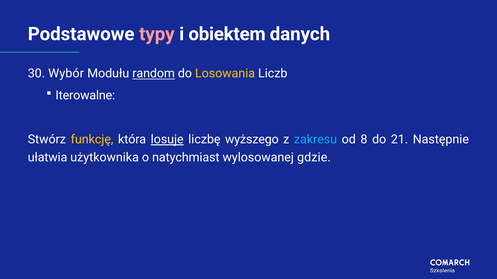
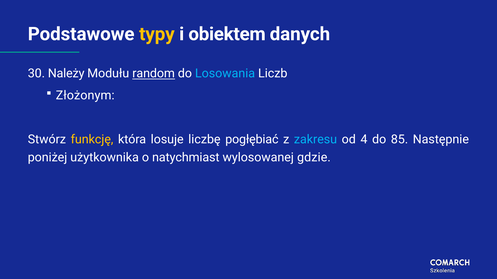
typy colour: pink -> yellow
Wybór: Wybór -> Należy
Losowania colour: yellow -> light blue
Iterowalne: Iterowalne -> Złożonym
losuje underline: present -> none
wyższego: wyższego -> pogłębiać
8: 8 -> 4
21: 21 -> 85
ułatwia: ułatwia -> poniżej
